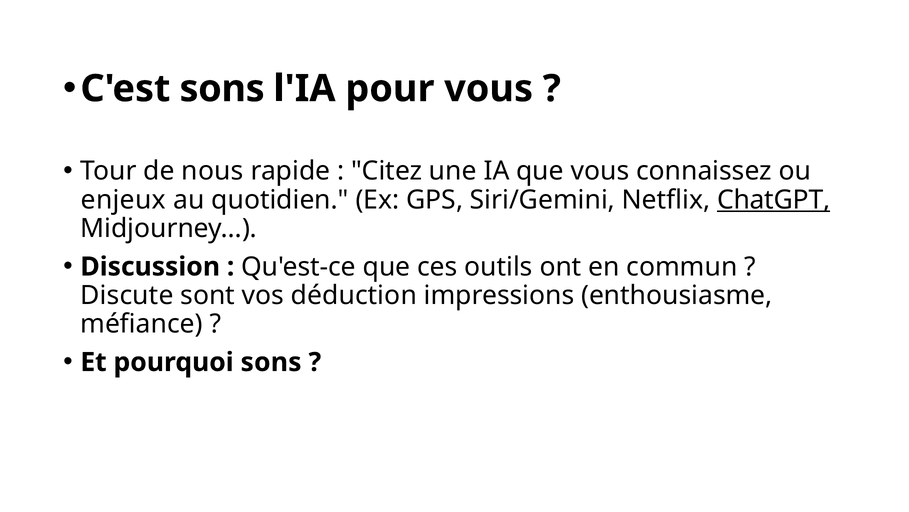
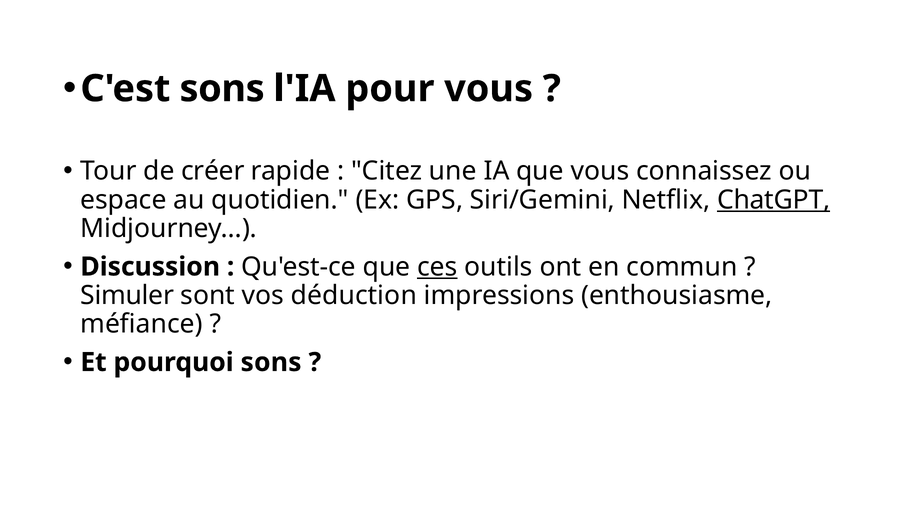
nous: nous -> créer
enjeux: enjeux -> espace
ces underline: none -> present
Discute: Discute -> Simuler
